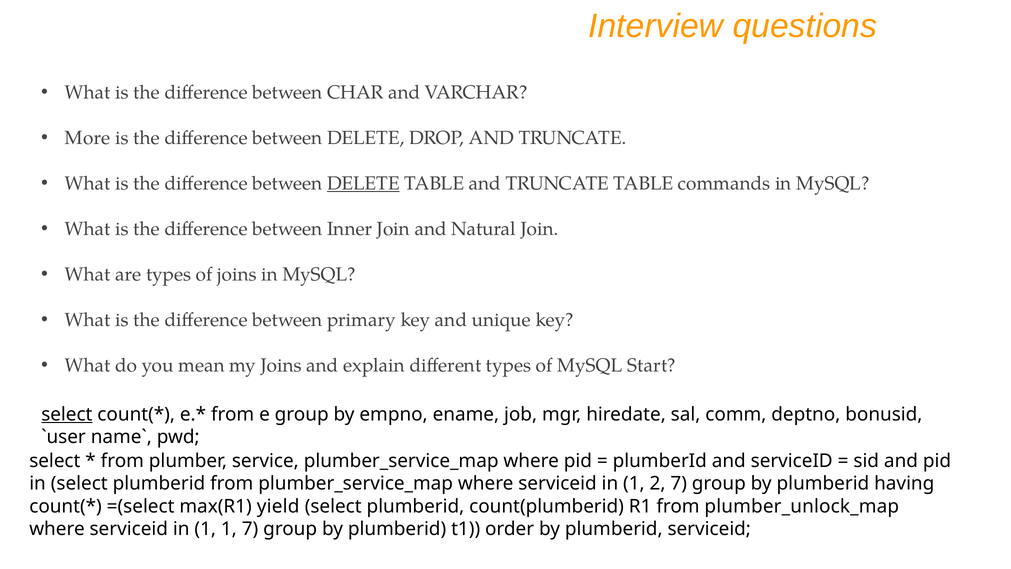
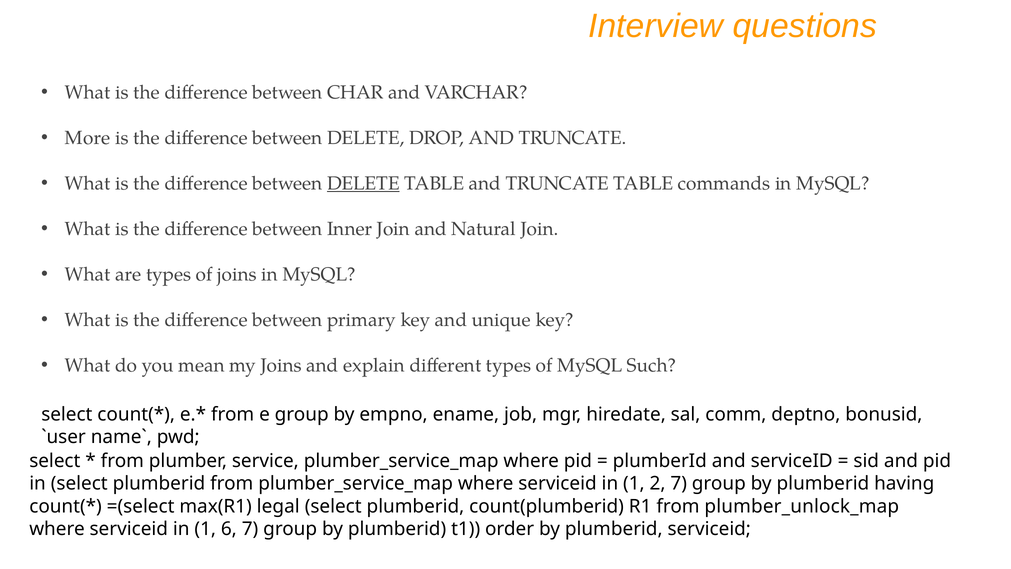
Start: Start -> Such
select at (67, 414) underline: present -> none
yield: yield -> legal
1 1: 1 -> 6
